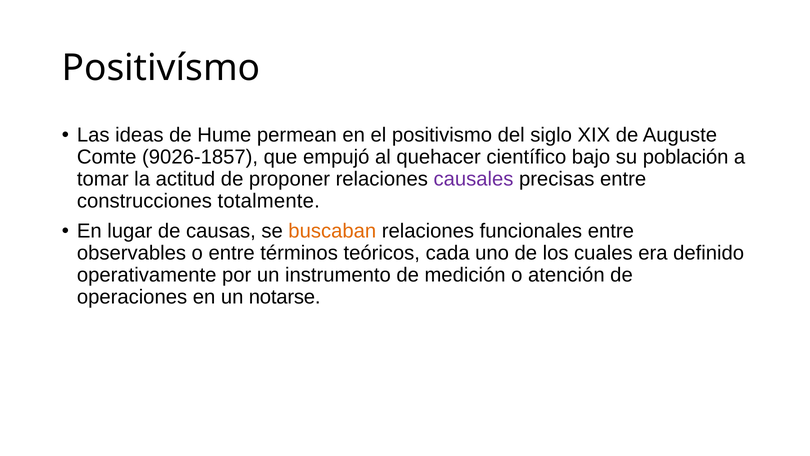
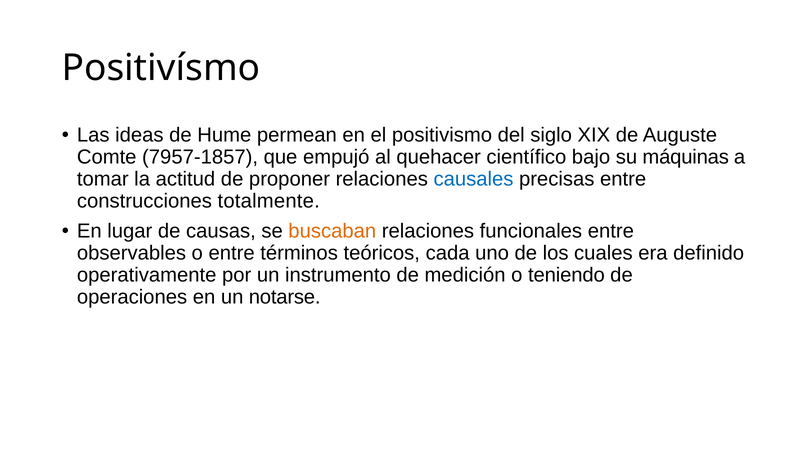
9026-1857: 9026-1857 -> 7957-1857
población: población -> máquinas
causales colour: purple -> blue
atención: atención -> teniendo
